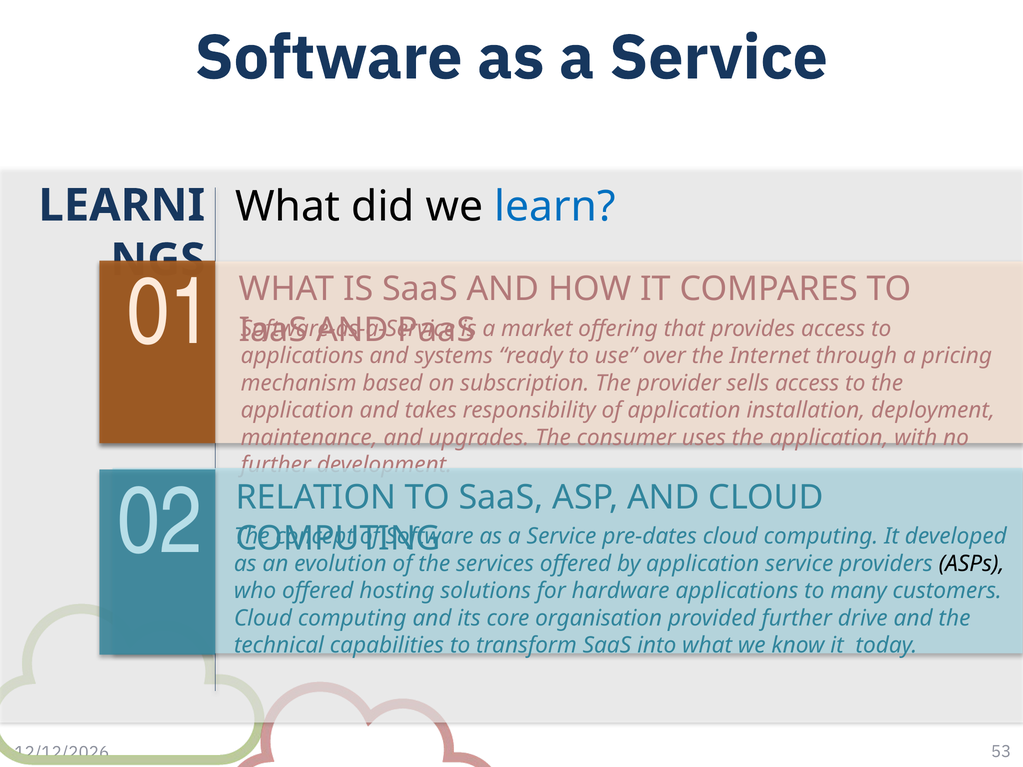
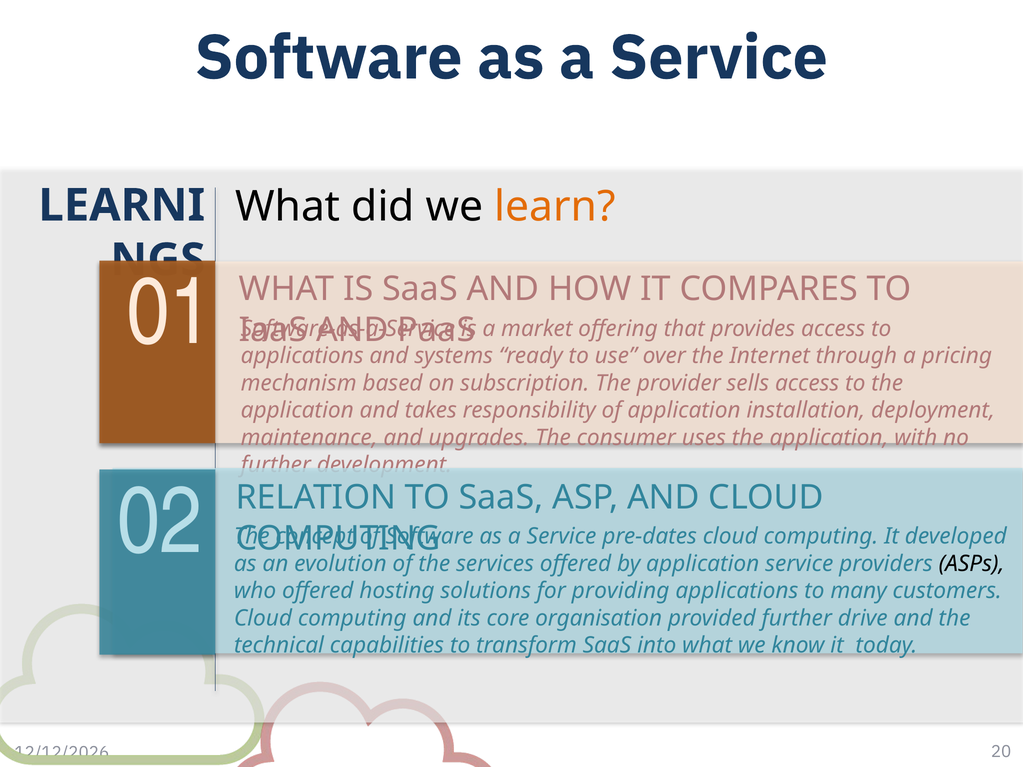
learn colour: blue -> orange
hardware: hardware -> providing
53: 53 -> 20
